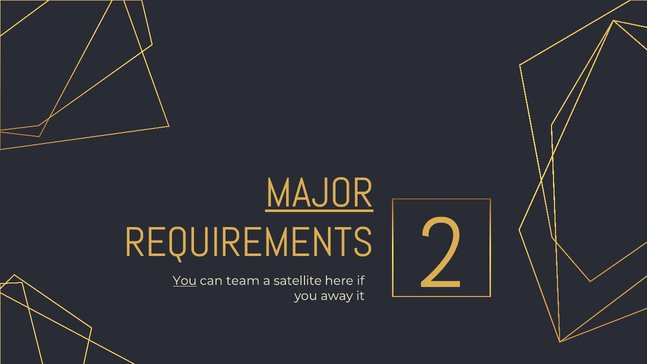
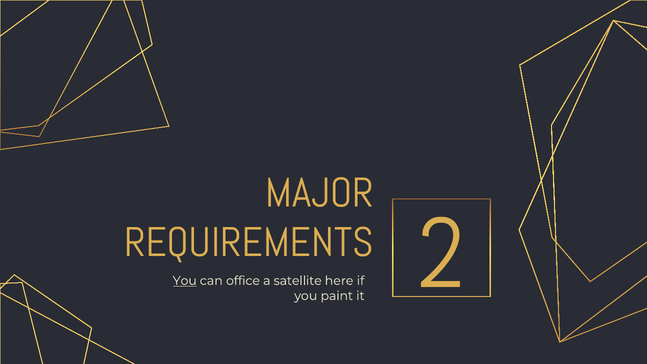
MAJOR underline: present -> none
team: team -> office
away: away -> paint
